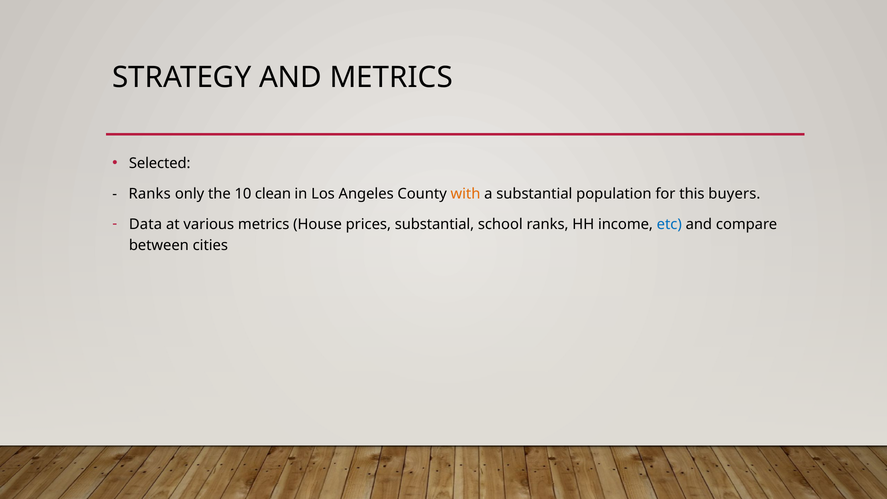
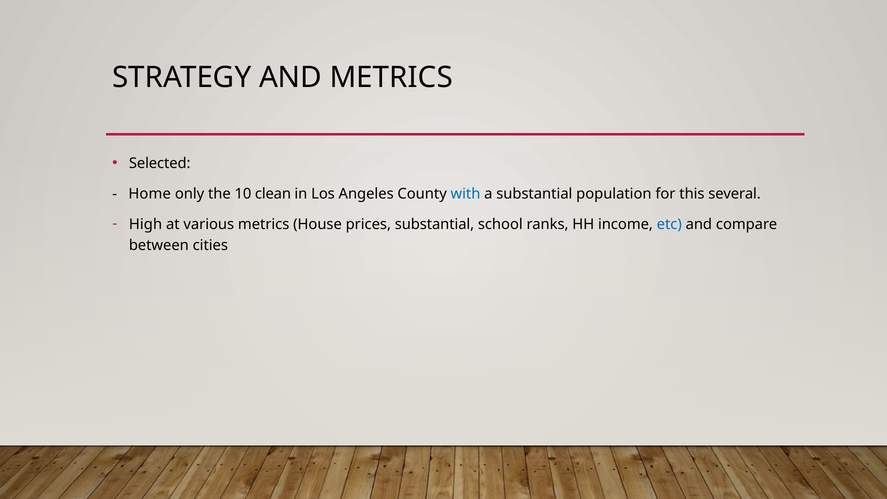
Ranks at (150, 194): Ranks -> Home
with colour: orange -> blue
buyers: buyers -> several
Data: Data -> High
